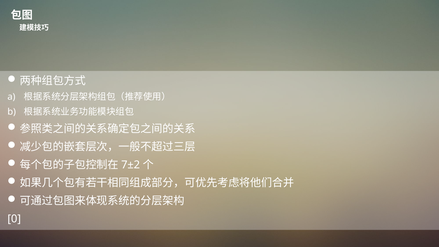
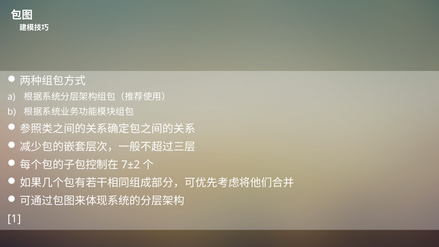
0: 0 -> 1
